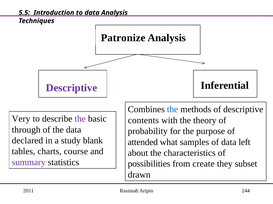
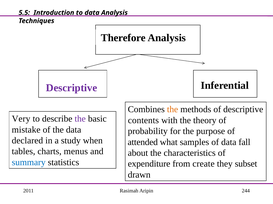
Patronize: Patronize -> Therefore
the at (173, 110) colour: blue -> orange
through: through -> mistake
blank: blank -> when
left: left -> fall
course: course -> menus
summary colour: purple -> blue
possibilities: possibilities -> expenditure
